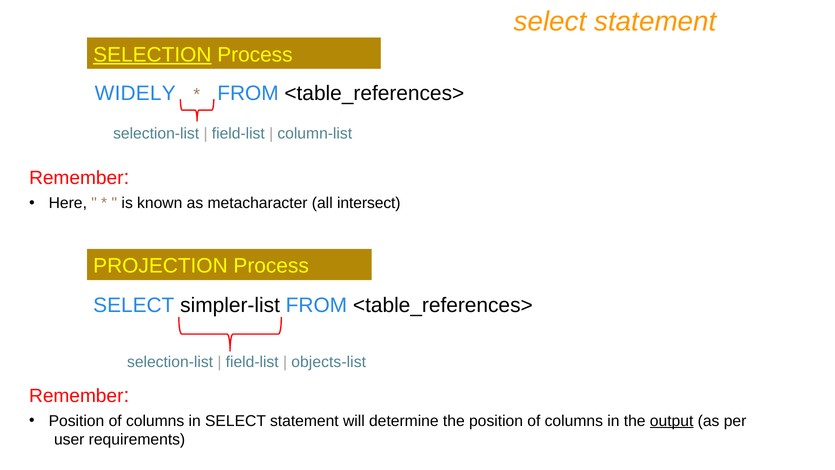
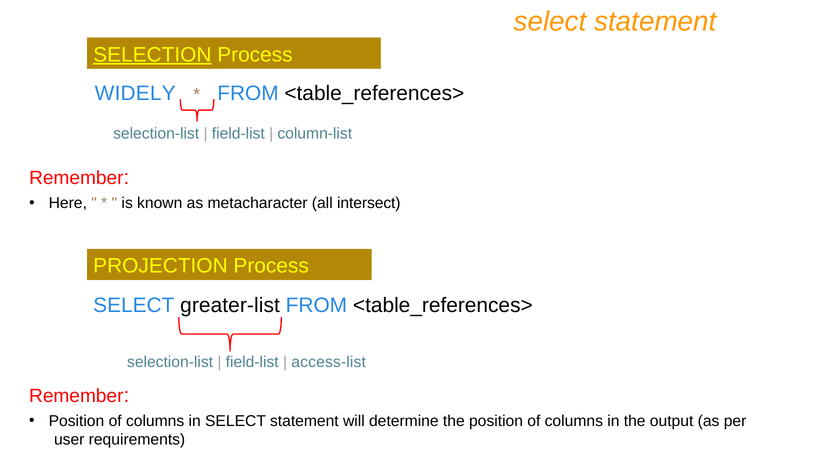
simpler-list: simpler-list -> greater-list
objects-list: objects-list -> access-list
output underline: present -> none
